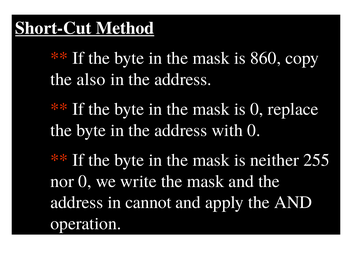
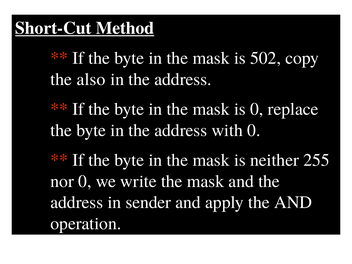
860: 860 -> 502
cannot: cannot -> sender
